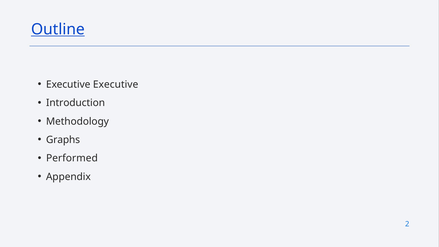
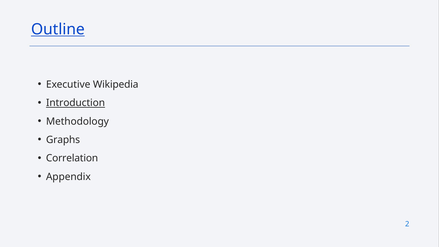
Executive Executive: Executive -> Wikipedia
Introduction underline: none -> present
Performed: Performed -> Correlation
